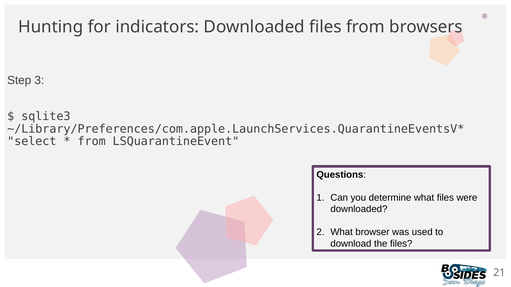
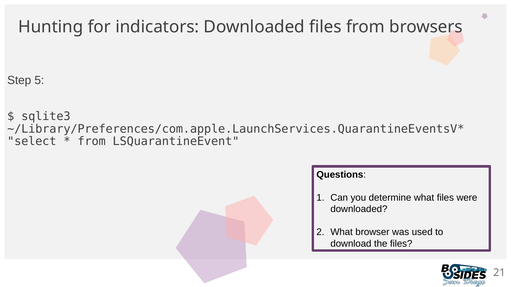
3: 3 -> 5
